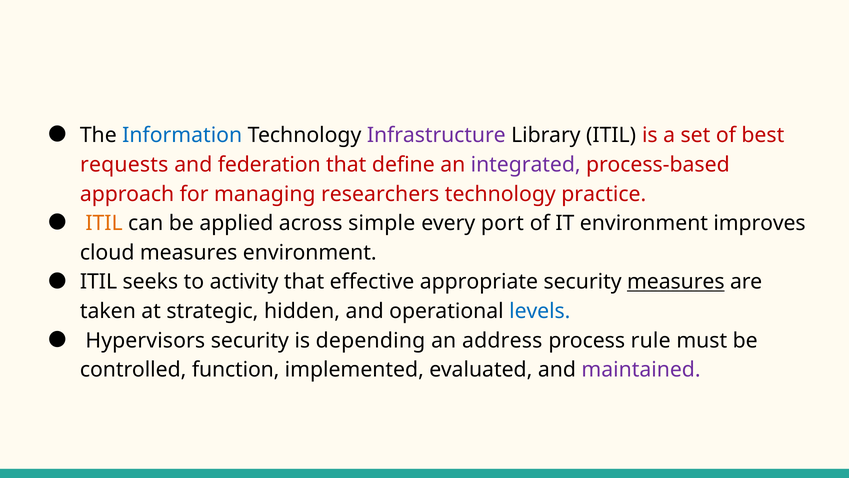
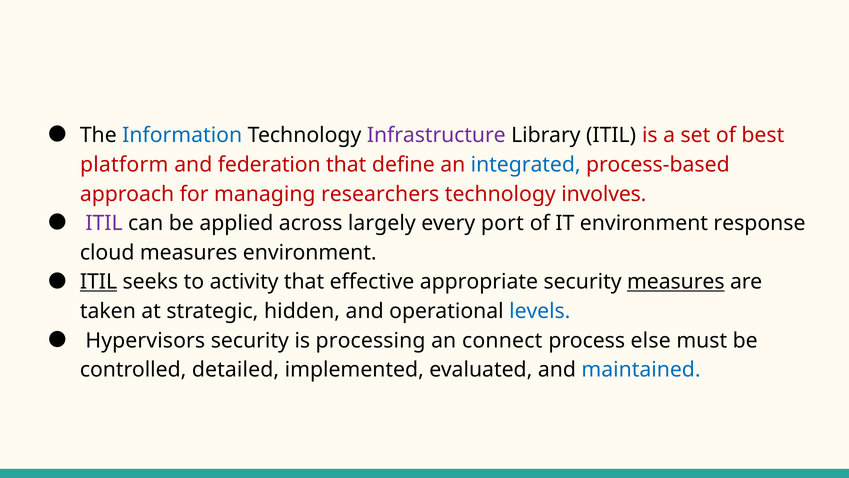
requests: requests -> platform
integrated colour: purple -> blue
practice: practice -> involves
ITIL at (104, 223) colour: orange -> purple
simple: simple -> largely
improves: improves -> response
ITIL at (99, 282) underline: none -> present
depending: depending -> processing
address: address -> connect
rule: rule -> else
function: function -> detailed
maintained colour: purple -> blue
